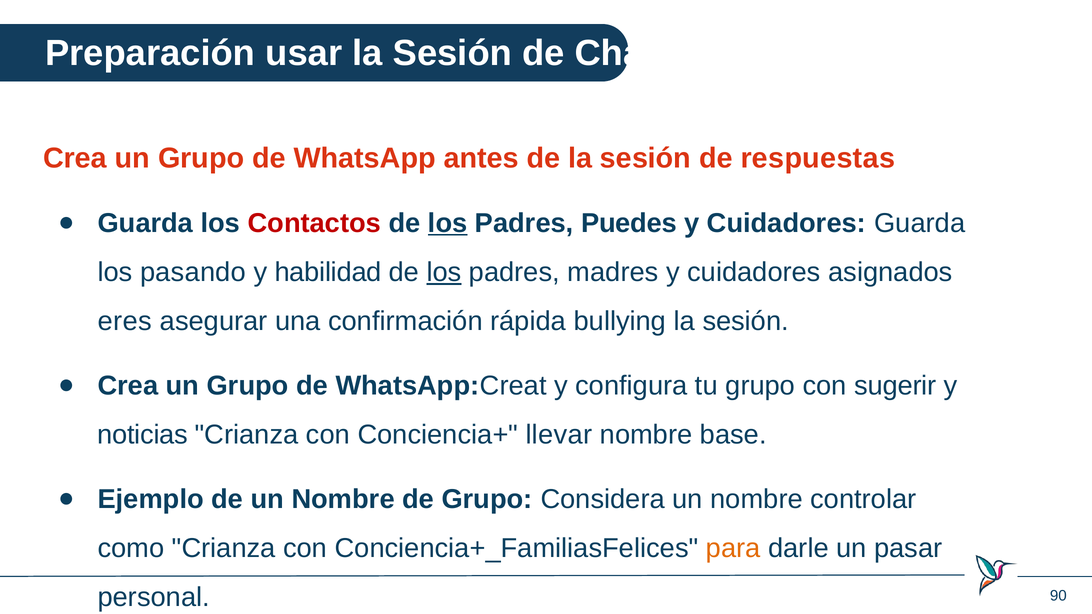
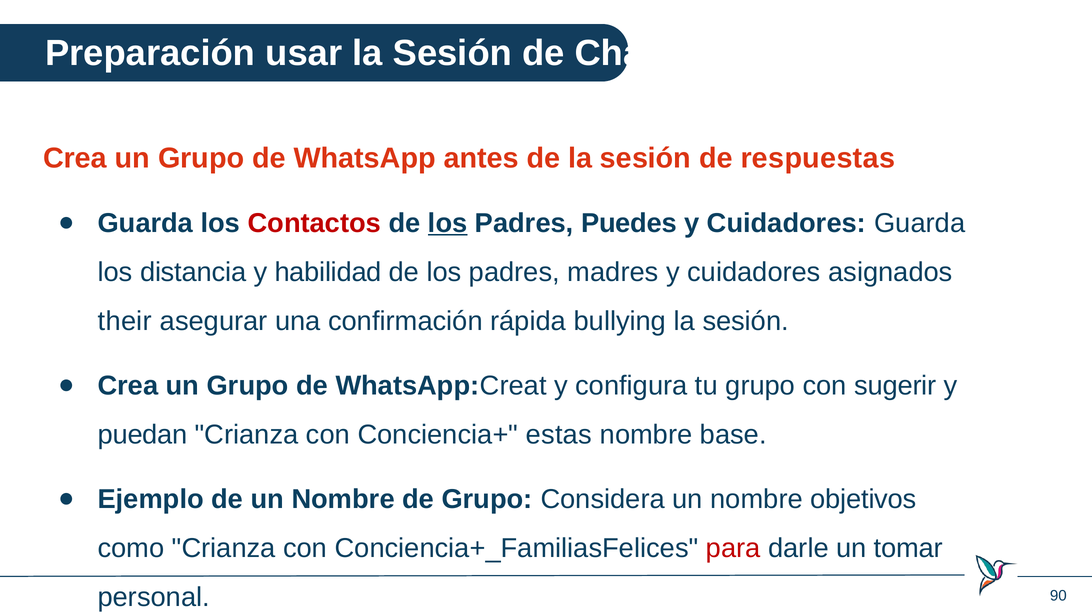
pasando: pasando -> distancia
los at (444, 272) underline: present -> none
eres: eres -> their
noticias: noticias -> puedan
llevar: llevar -> estas
controlar: controlar -> objetivos
para colour: orange -> red
pasar: pasar -> tomar
